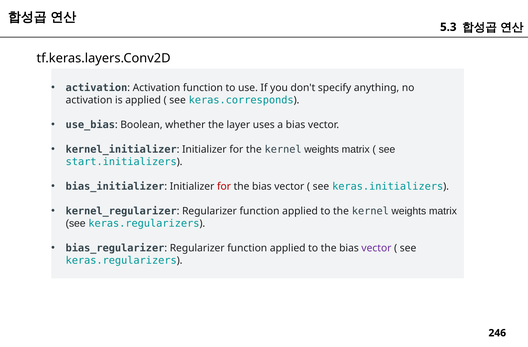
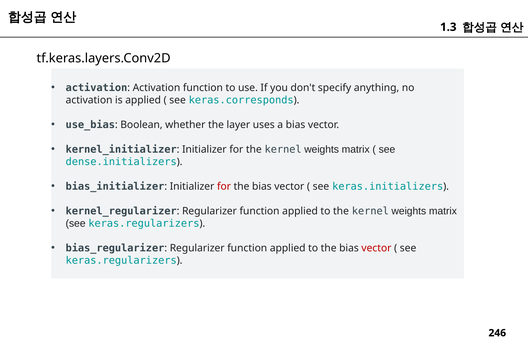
5.3: 5.3 -> 1.3
start.initializers: start.initializers -> dense.initializers
vector at (376, 248) colour: purple -> red
